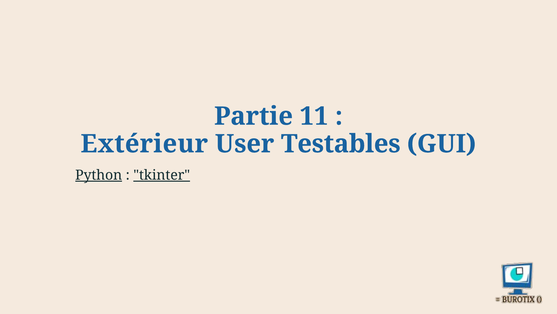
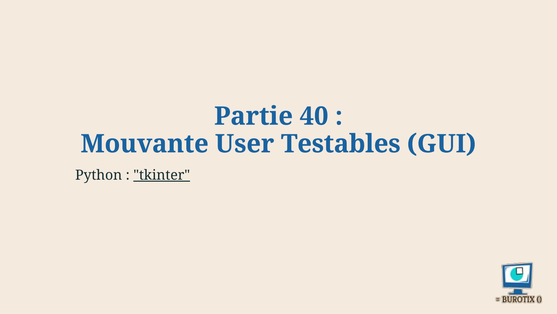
11: 11 -> 40
Extérieur: Extérieur -> Mouvante
Python underline: present -> none
